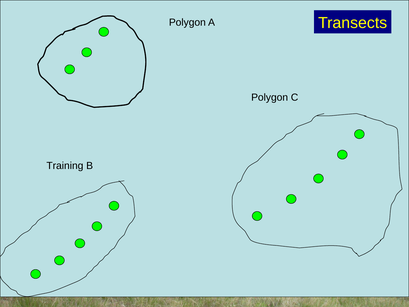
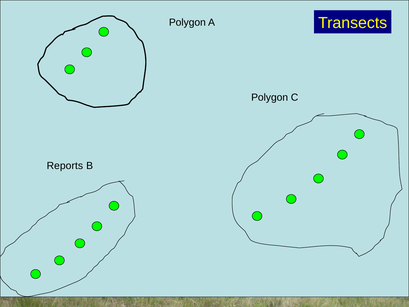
Training: Training -> Reports
